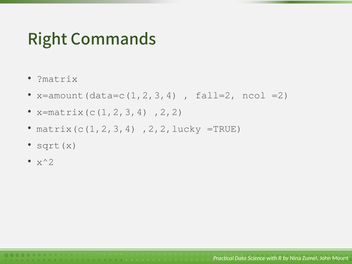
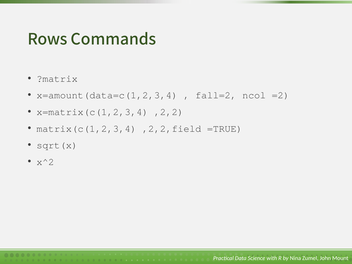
Right: Right -> Rows
,2,2,lucky: ,2,2,lucky -> ,2,2,field
